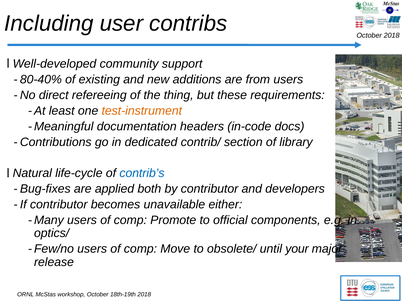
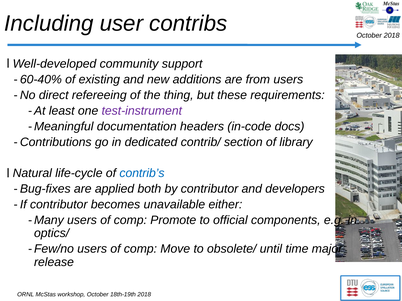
80-40%: 80-40% -> 60-40%
test-instrument colour: orange -> purple
your: your -> time
